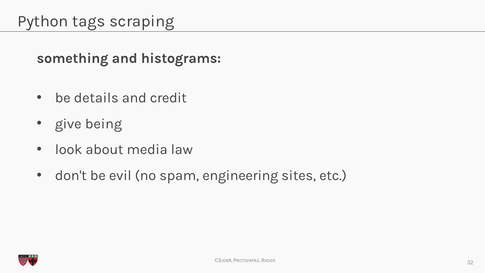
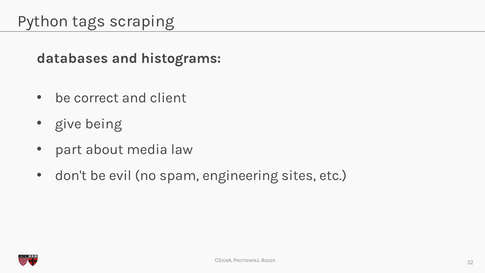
something: something -> databases
details: details -> correct
credit: credit -> client
look: look -> part
